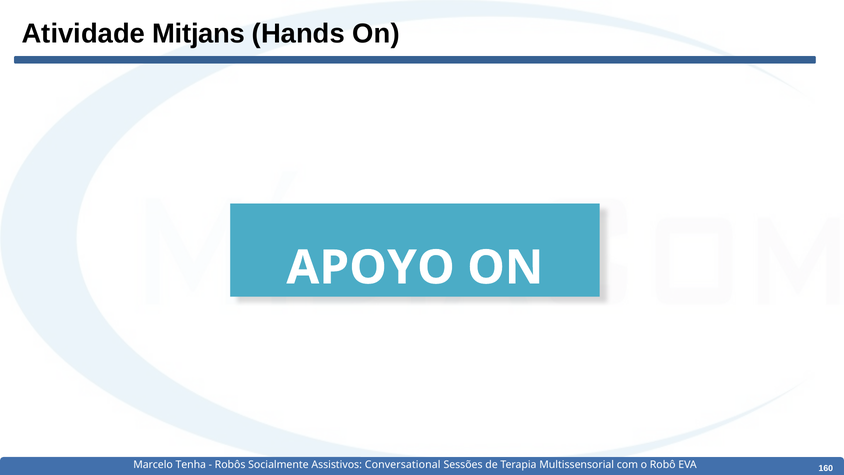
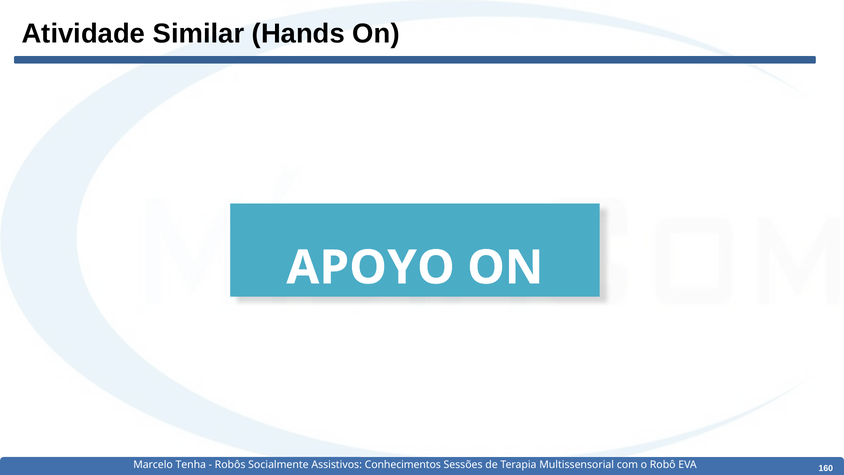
Mitjans: Mitjans -> Similar
Conversational: Conversational -> Conhecimentos
